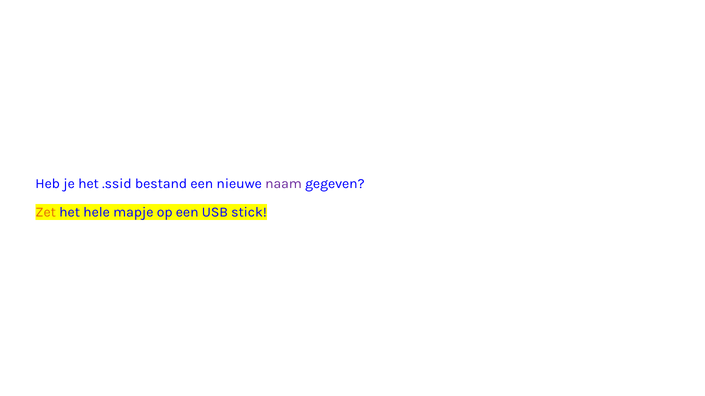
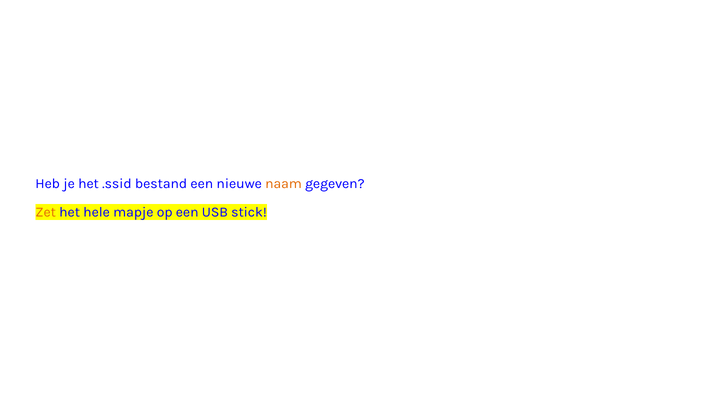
naam colour: purple -> orange
